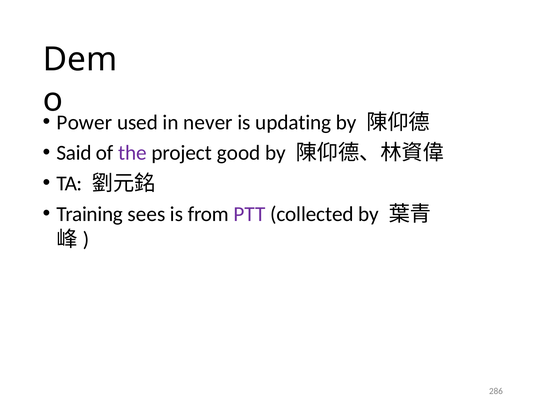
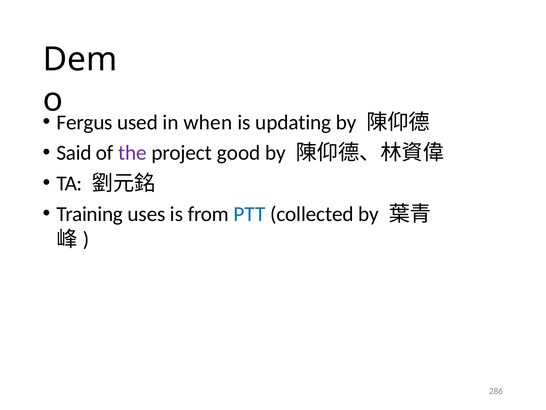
Power: Power -> Fergus
never: never -> when
sees: sees -> uses
PTT colour: purple -> blue
